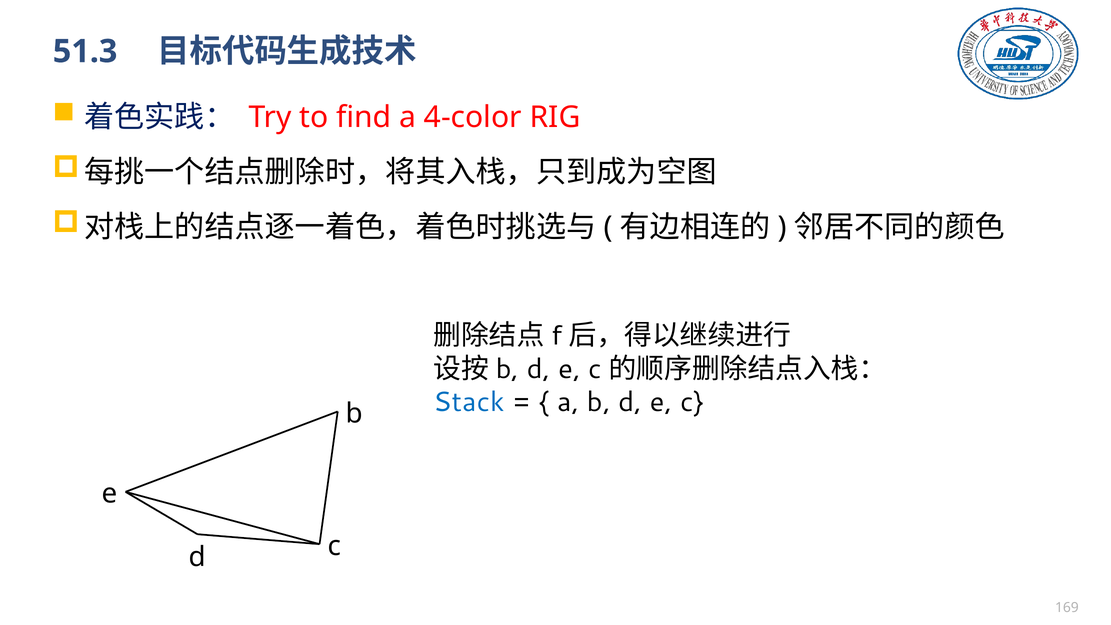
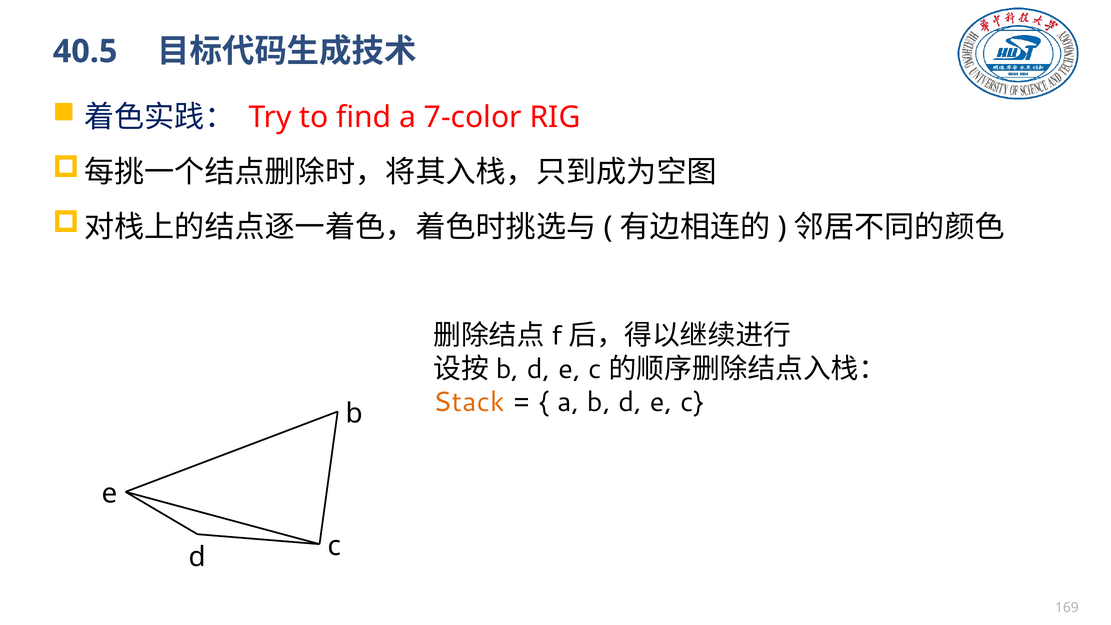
51.3: 51.3 -> 40.5
4-color: 4-color -> 7-color
Stack colour: blue -> orange
